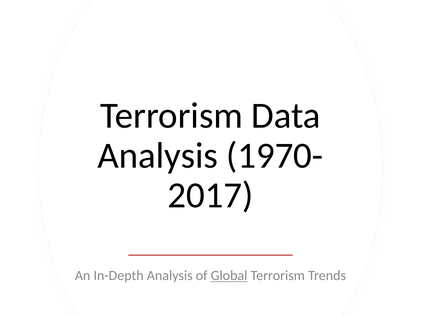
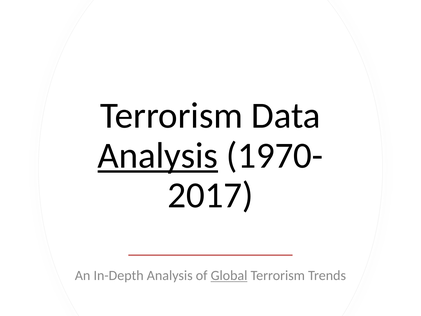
Analysis at (158, 155) underline: none -> present
